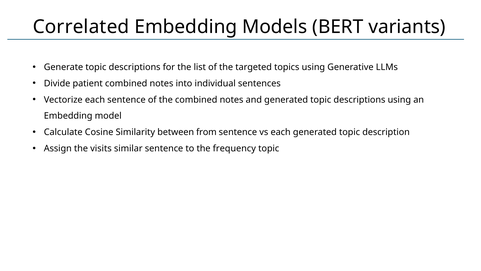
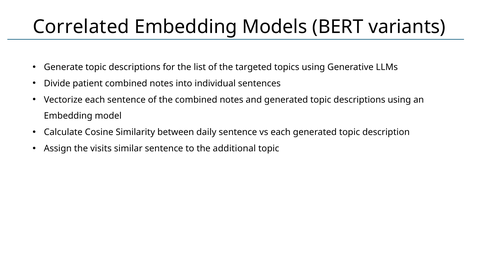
from: from -> daily
frequency: frequency -> additional
